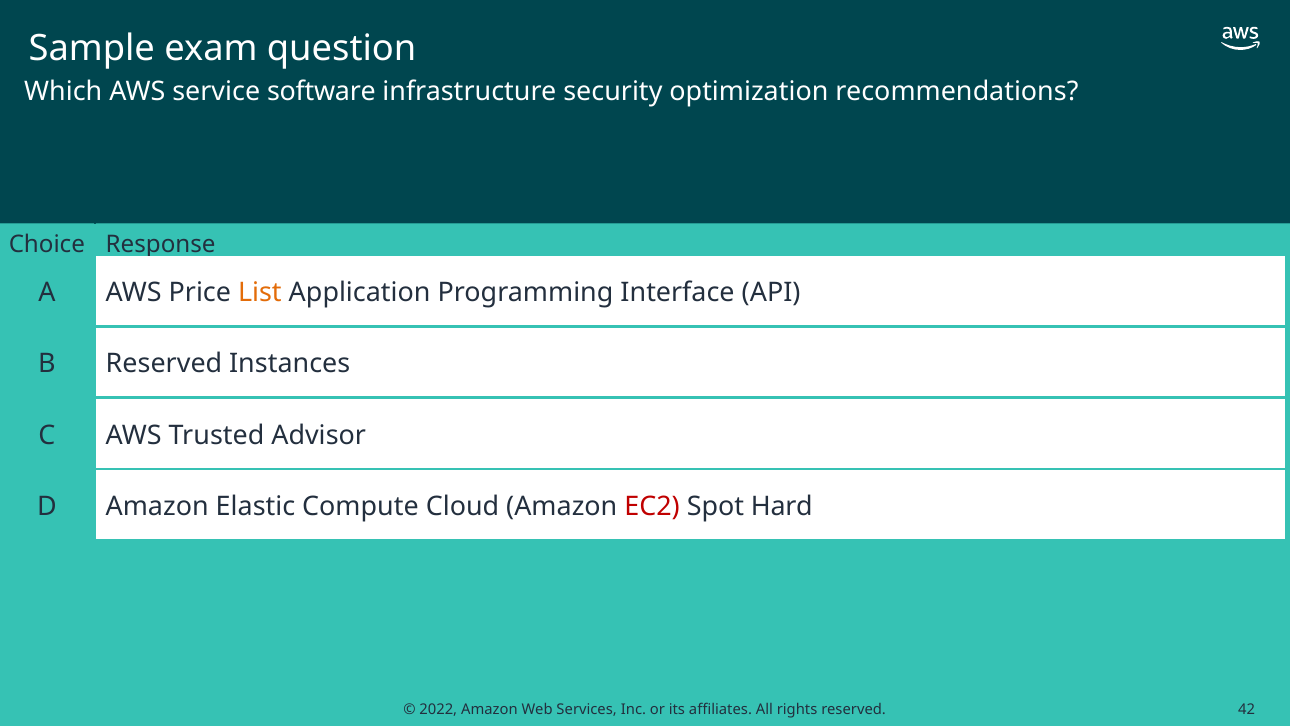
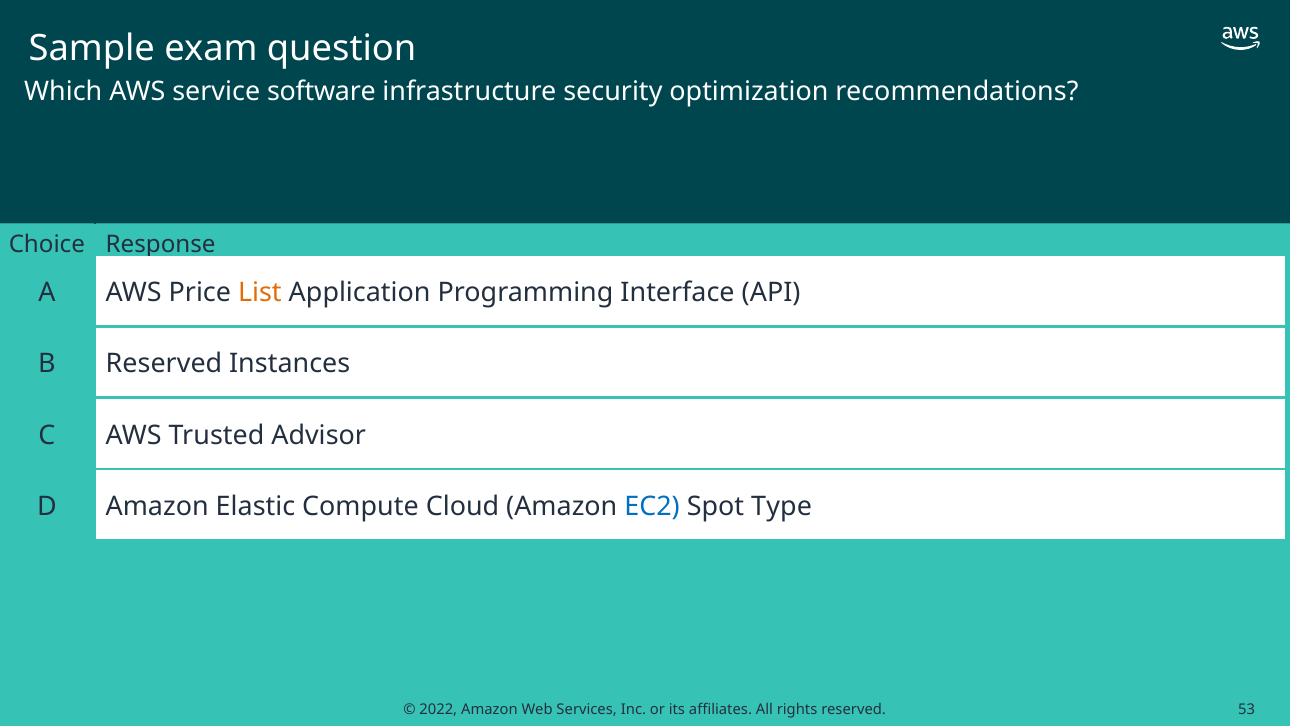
EC2 colour: red -> blue
Hard: Hard -> Type
42: 42 -> 53
